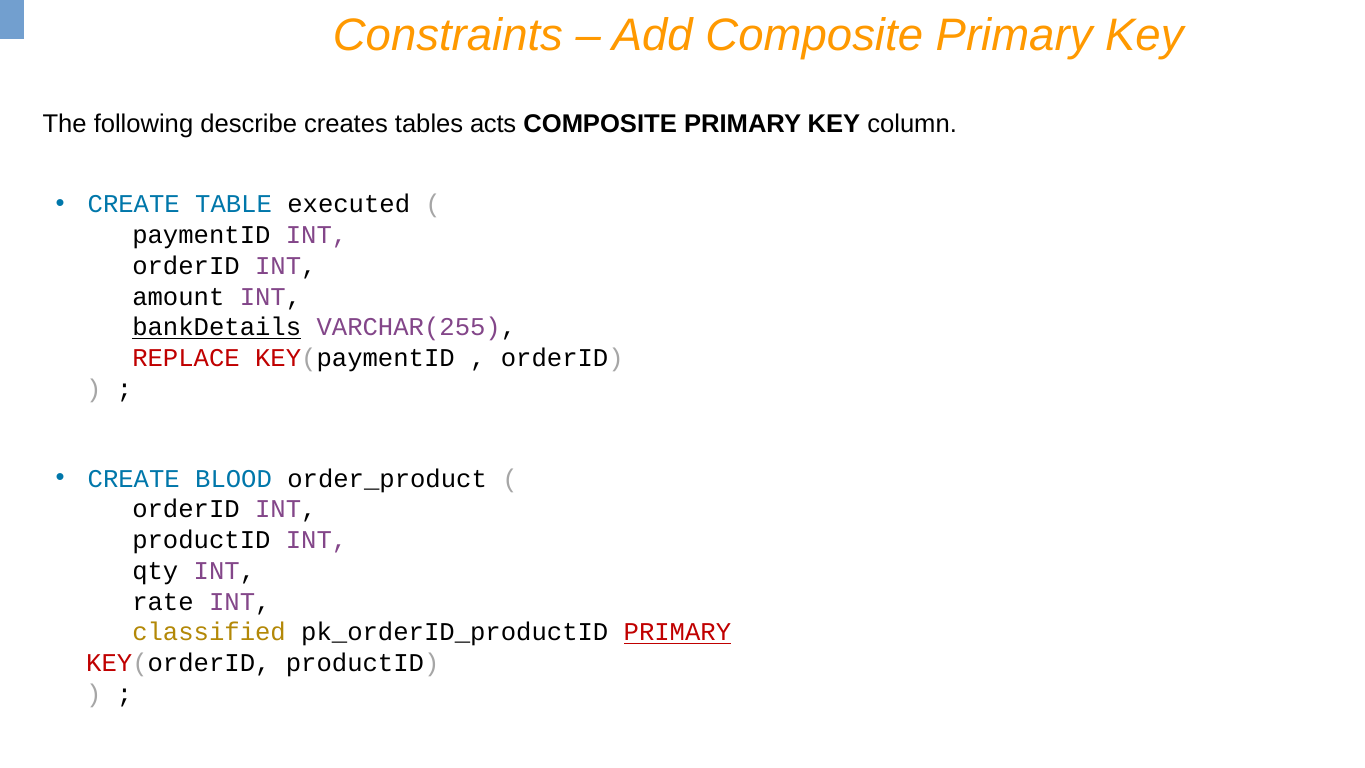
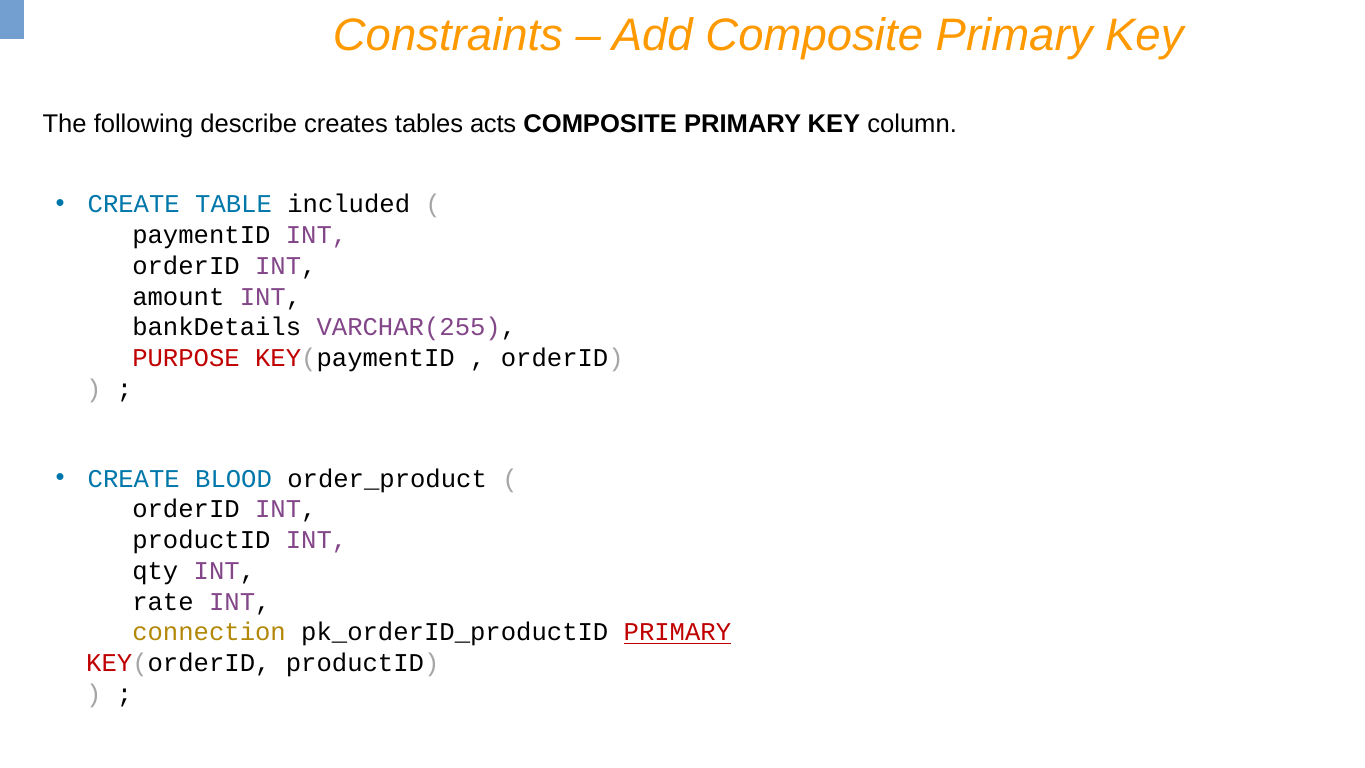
executed: executed -> included
bankDetails underline: present -> none
REPLACE: REPLACE -> PURPOSE
classified: classified -> connection
